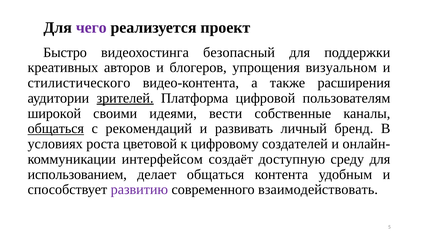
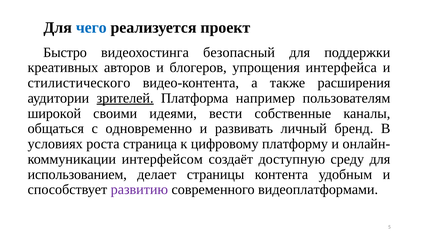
чего colour: purple -> blue
визуальном: визуальном -> интерфейса
цифровой: цифровой -> например
общаться at (56, 129) underline: present -> none
рекомендаций: рекомендаций -> одновременно
цветовой: цветовой -> страница
создателей: создателей -> платформу
делает общаться: общаться -> страницы
взаимодействовать: взаимодействовать -> видеоплатформами
